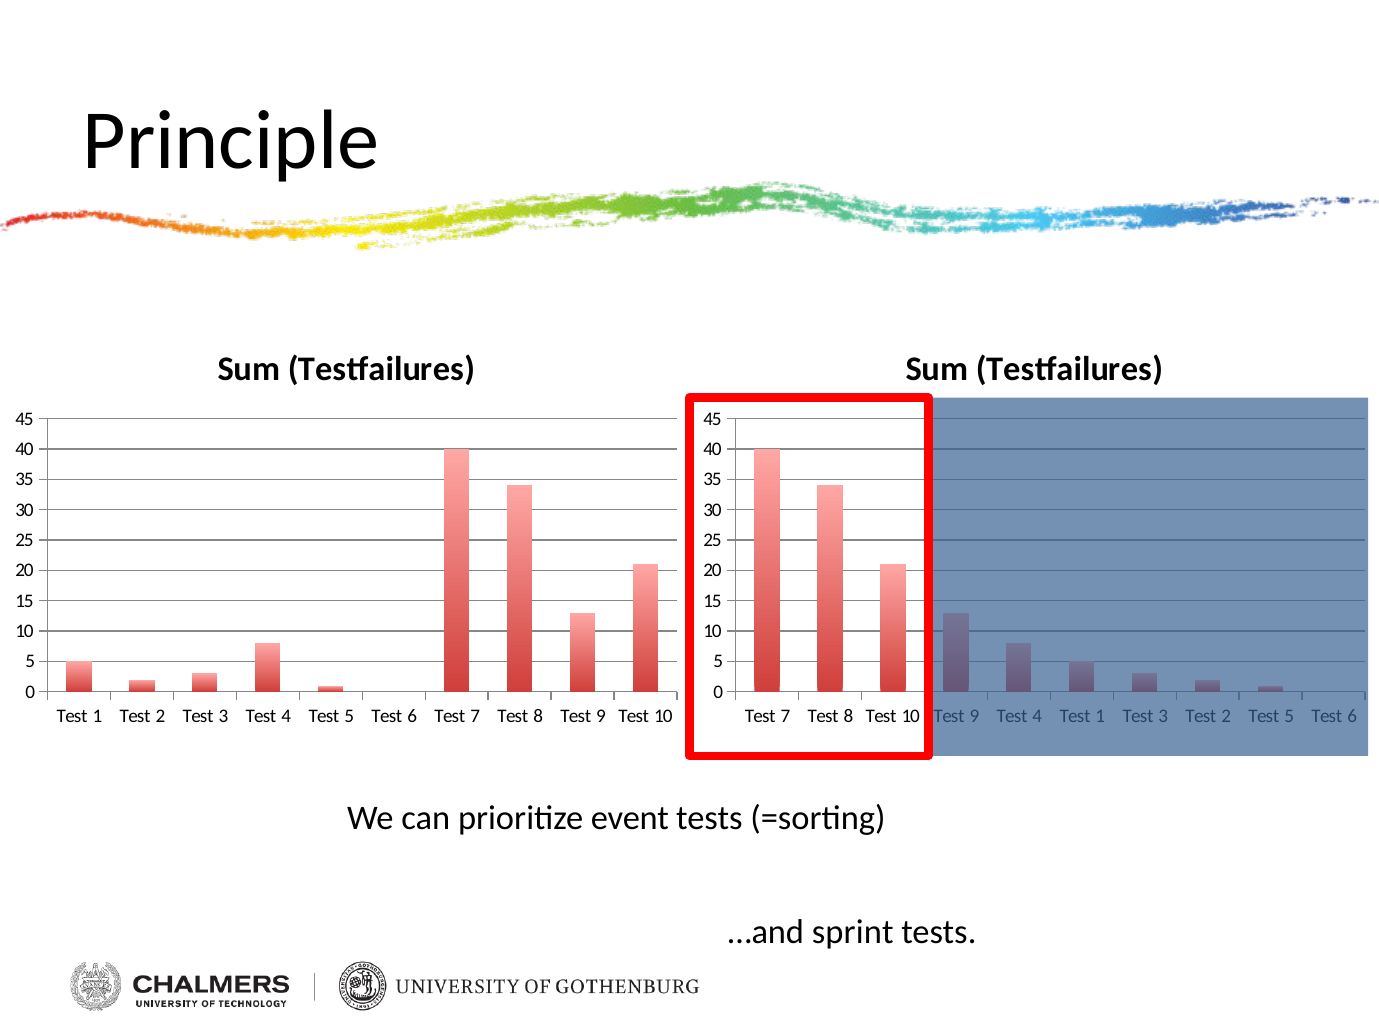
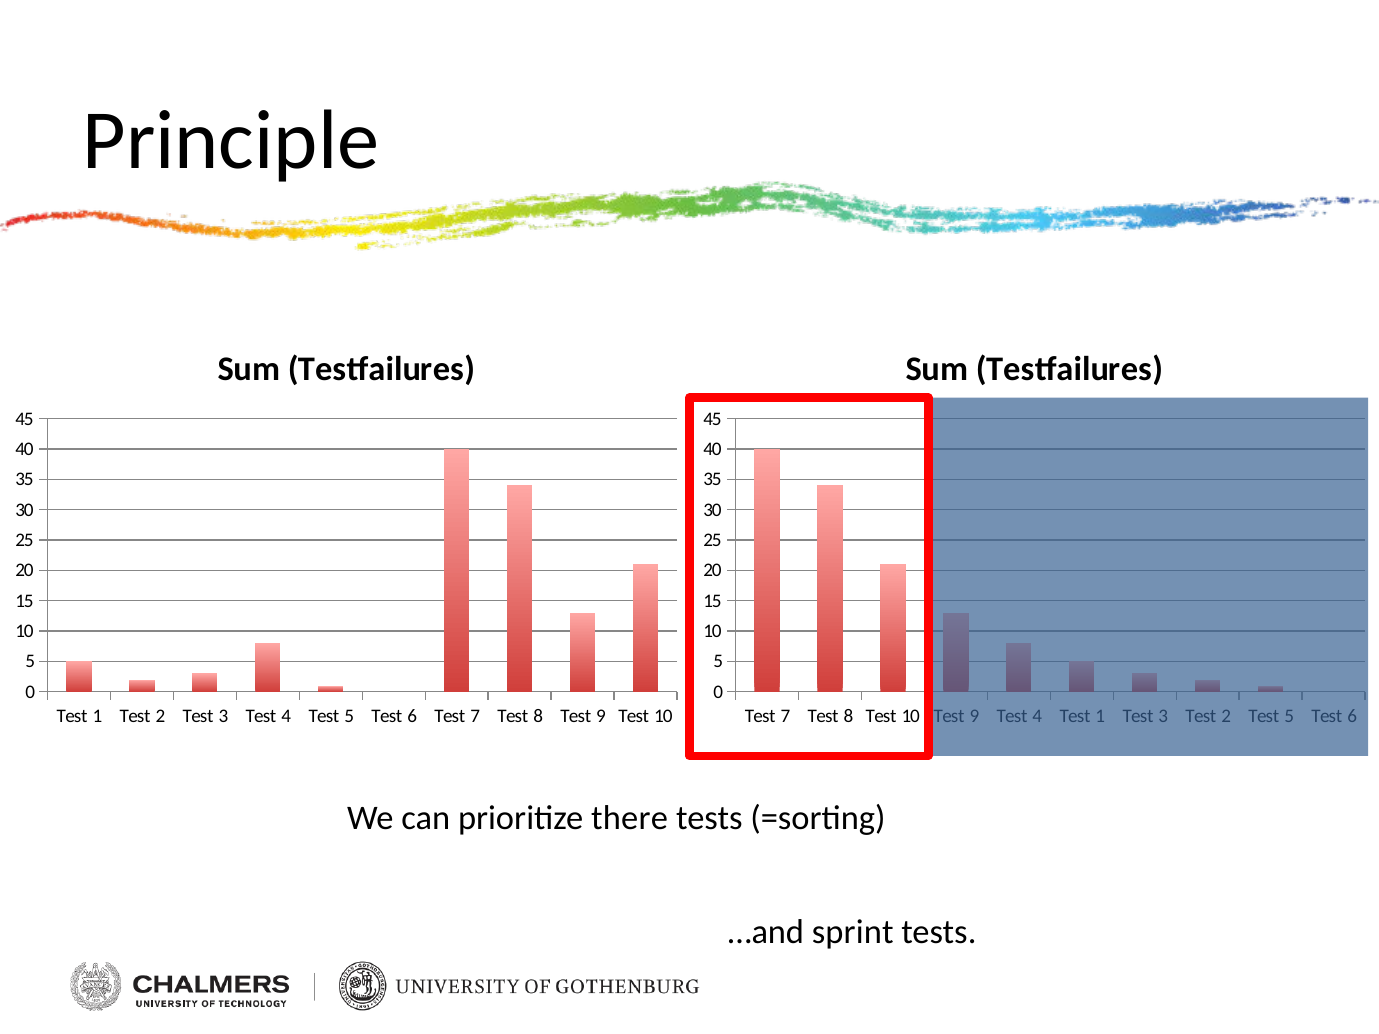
event: event -> there
